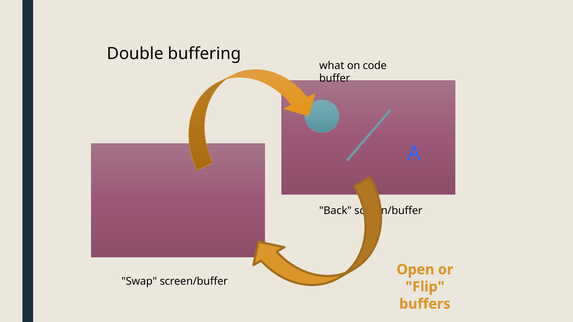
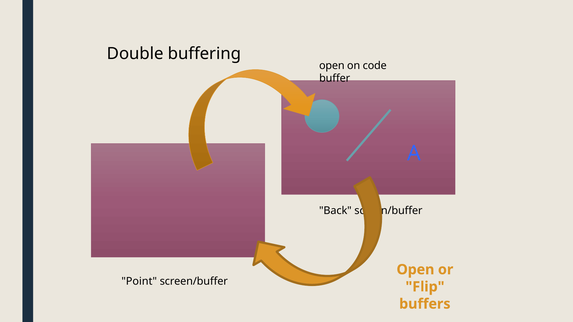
what at (332, 66): what -> open
Swap: Swap -> Point
